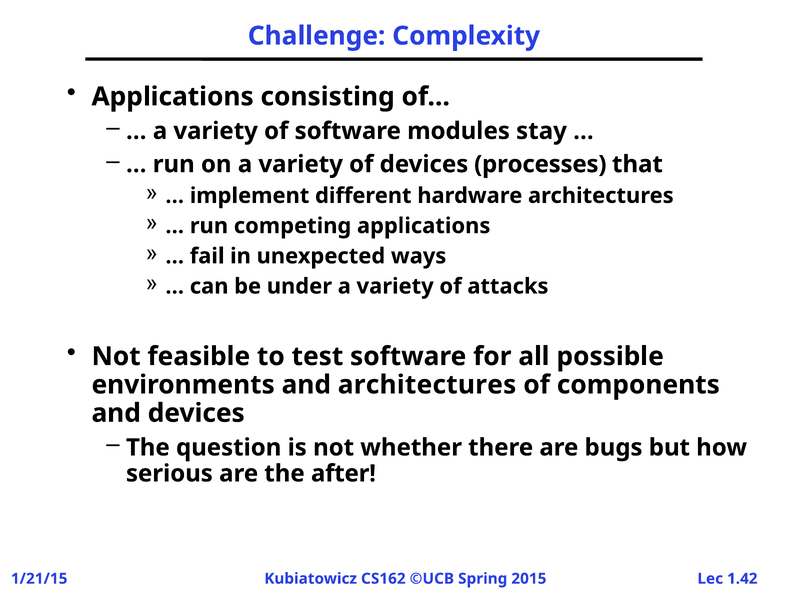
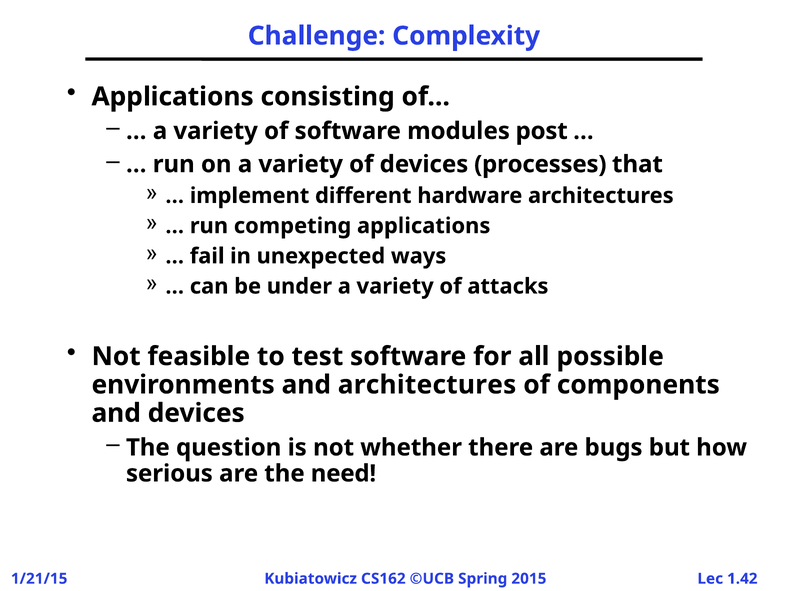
stay: stay -> post
after: after -> need
